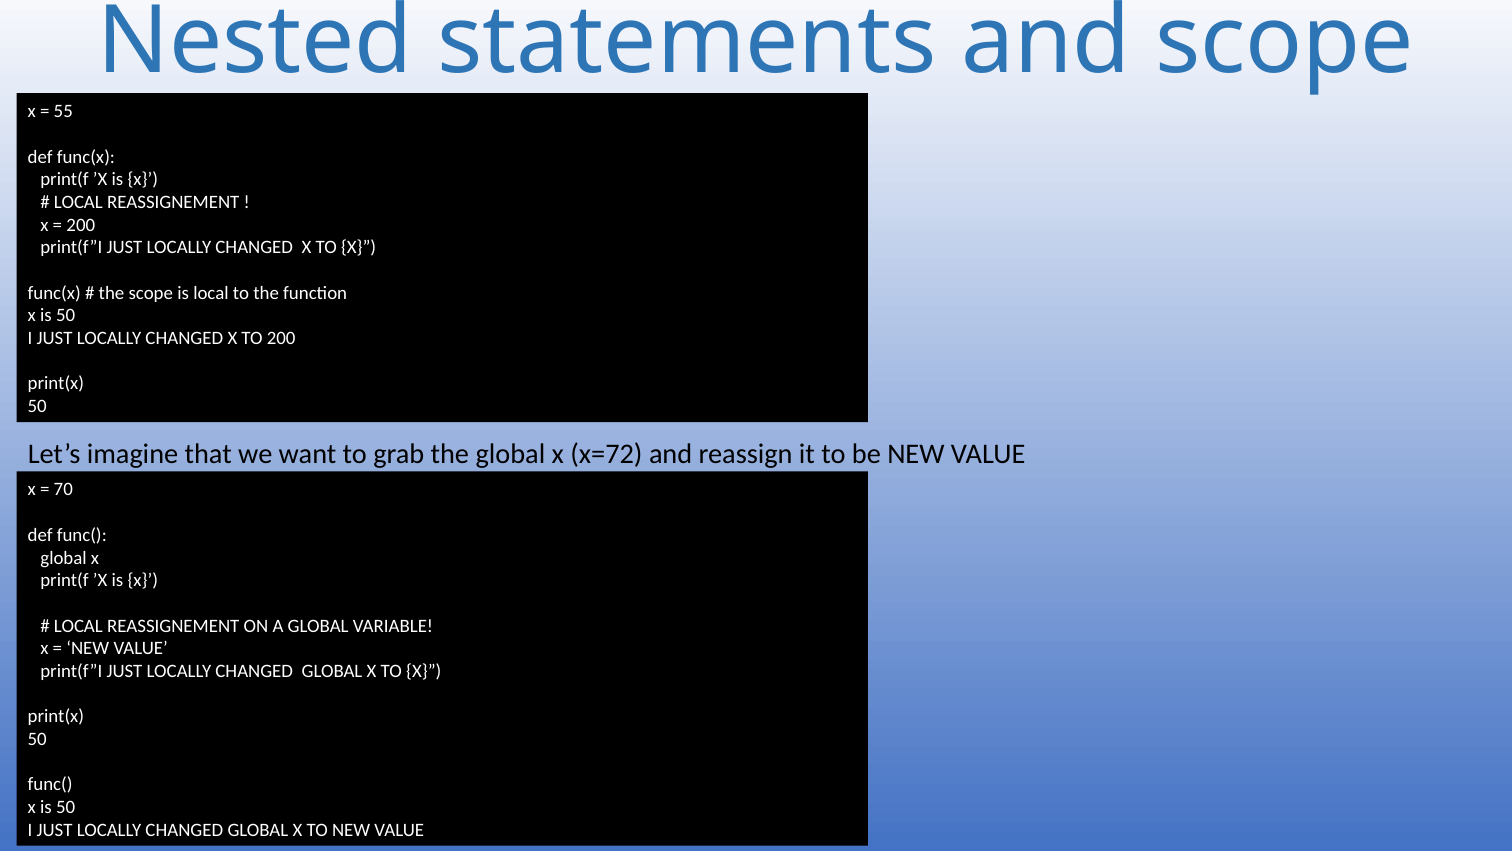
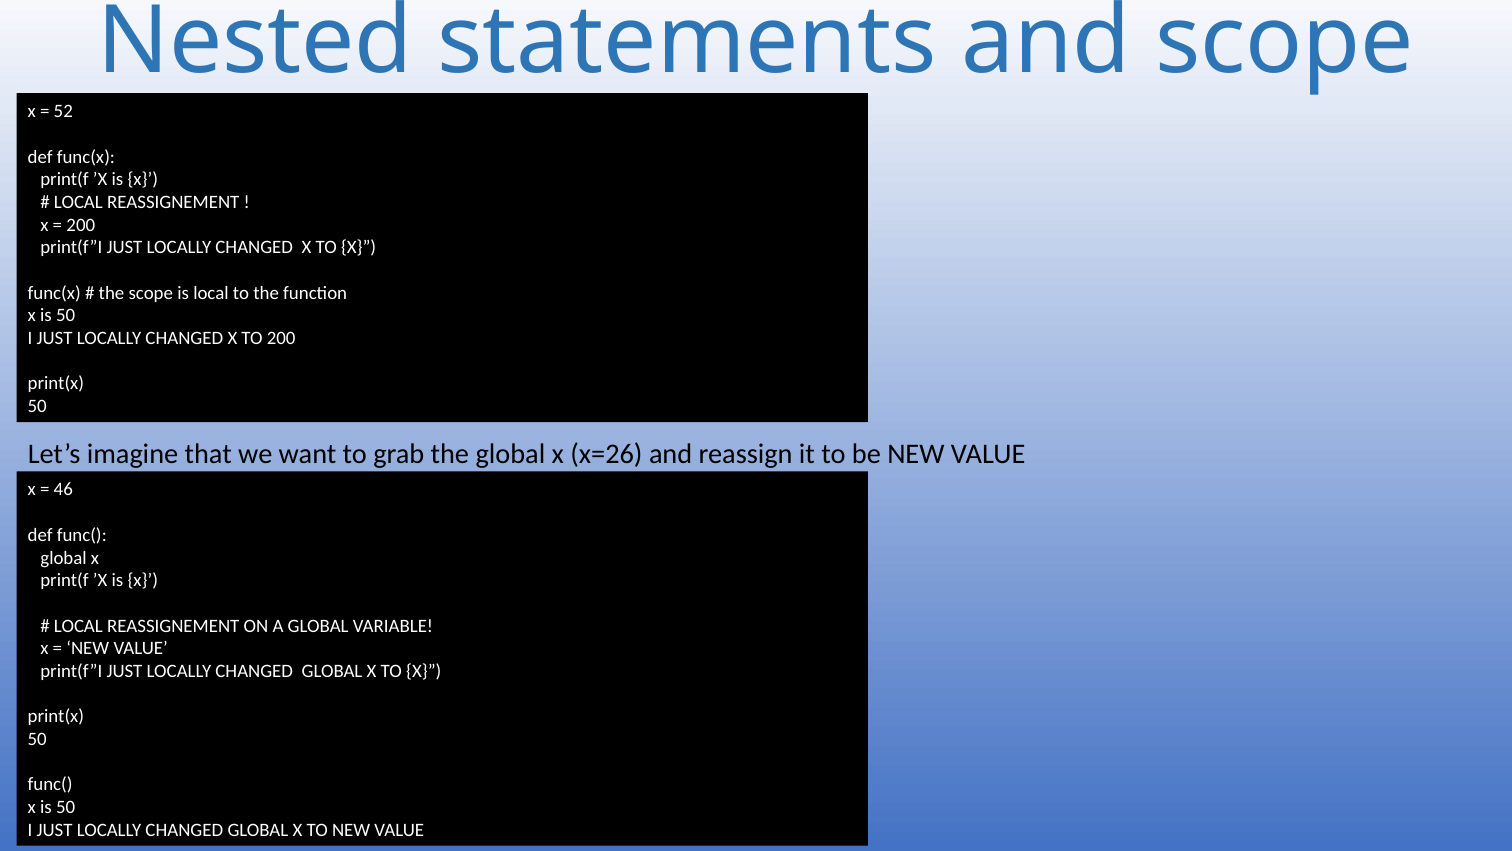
55: 55 -> 52
x=72: x=72 -> x=26
70: 70 -> 46
